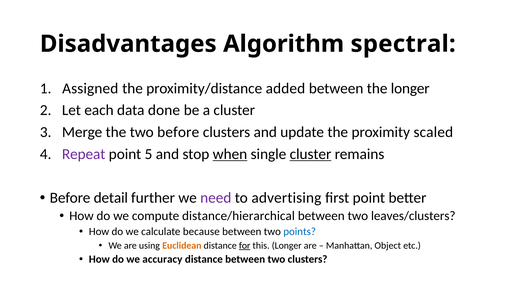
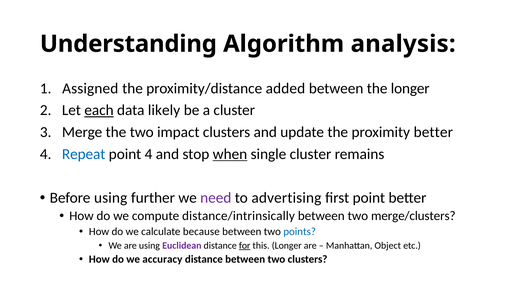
Disadvantages: Disadvantages -> Understanding
spectral: spectral -> analysis
each underline: none -> present
done: done -> likely
two before: before -> impact
proximity scaled: scaled -> better
Repeat colour: purple -> blue
point 5: 5 -> 4
cluster at (311, 154) underline: present -> none
Before detail: detail -> using
distance/hierarchical: distance/hierarchical -> distance/intrinsically
leaves/clusters: leaves/clusters -> merge/clusters
Euclidean colour: orange -> purple
